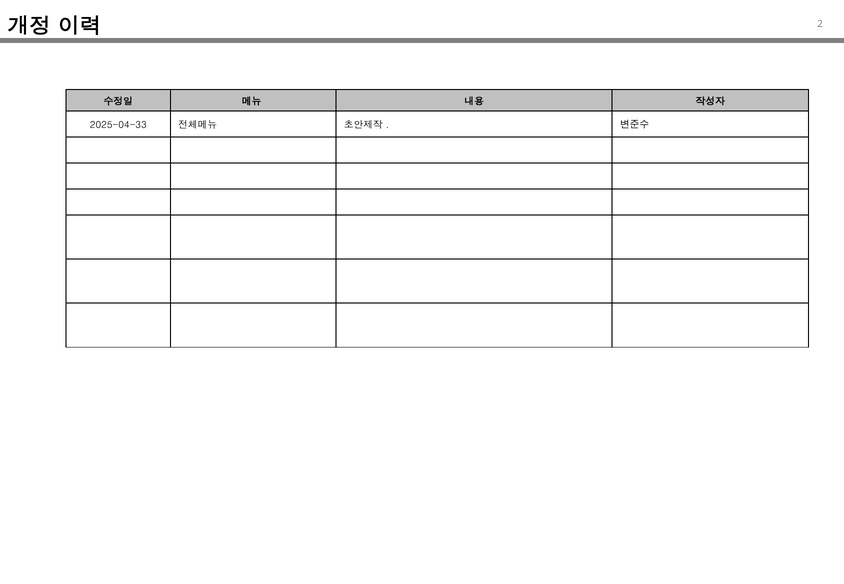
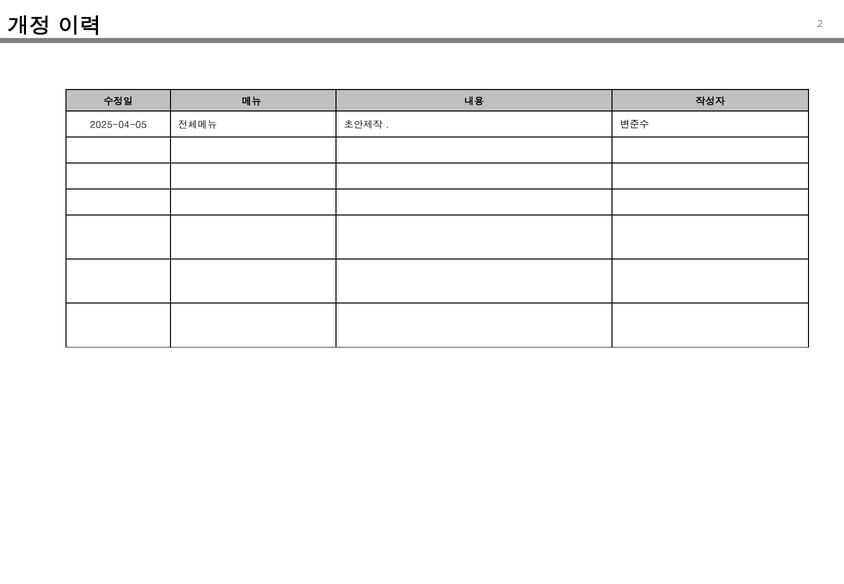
2025-04-33: 2025-04-33 -> 2025-04-05
